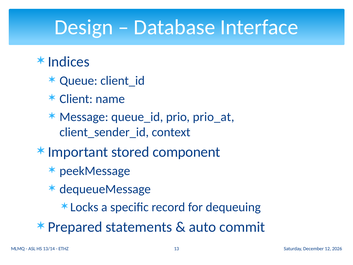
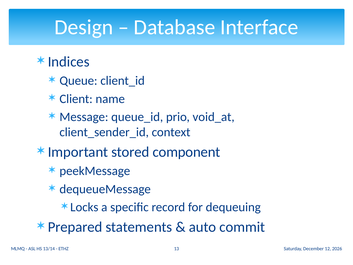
prio_at: prio_at -> void_at
